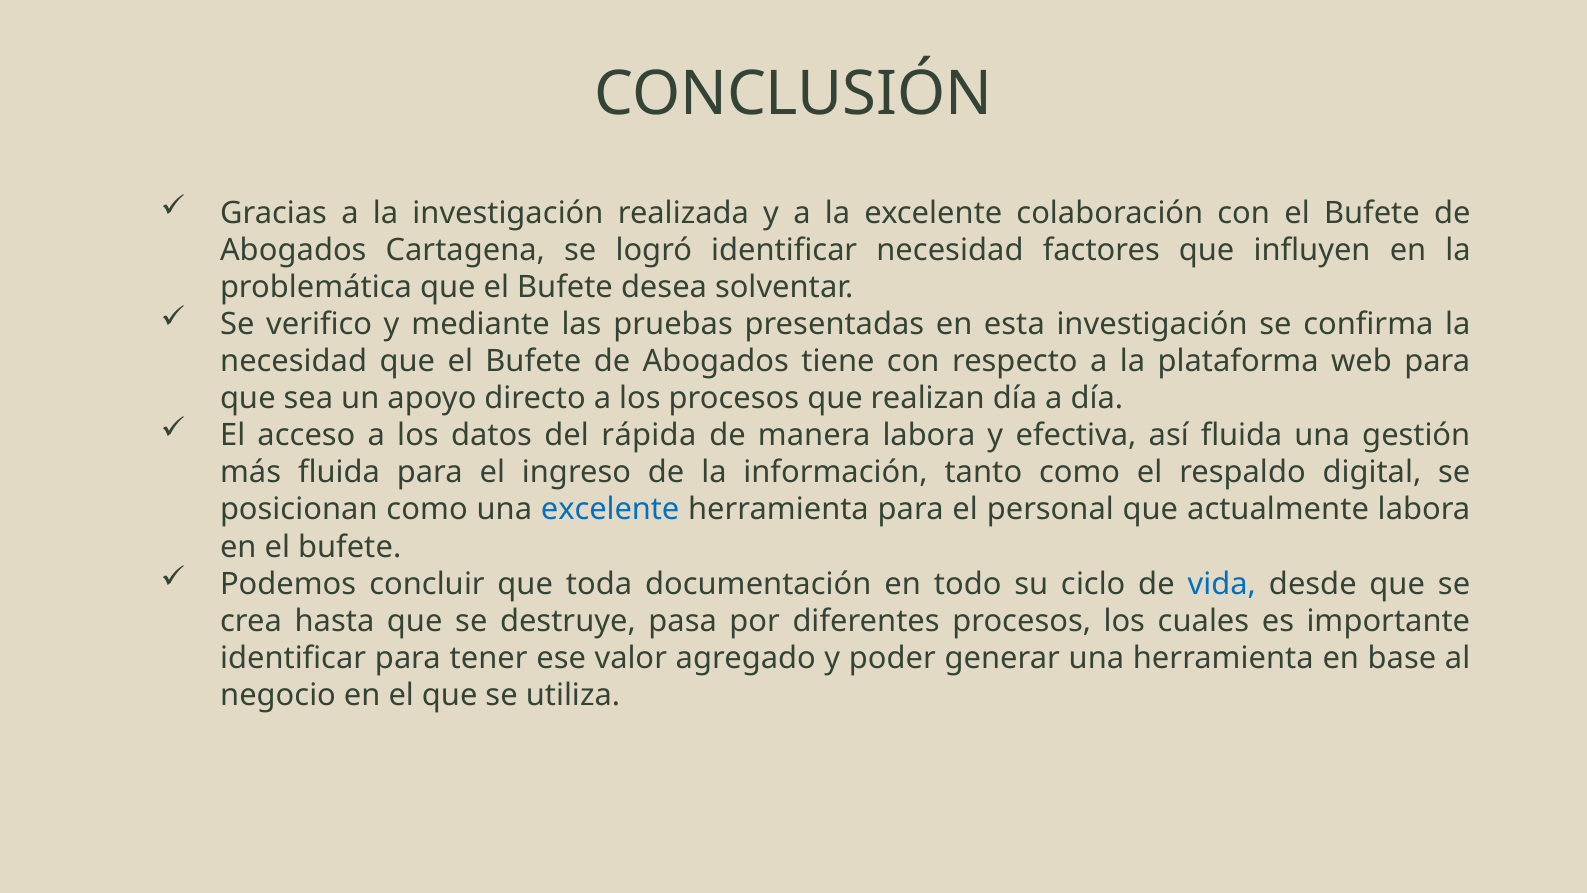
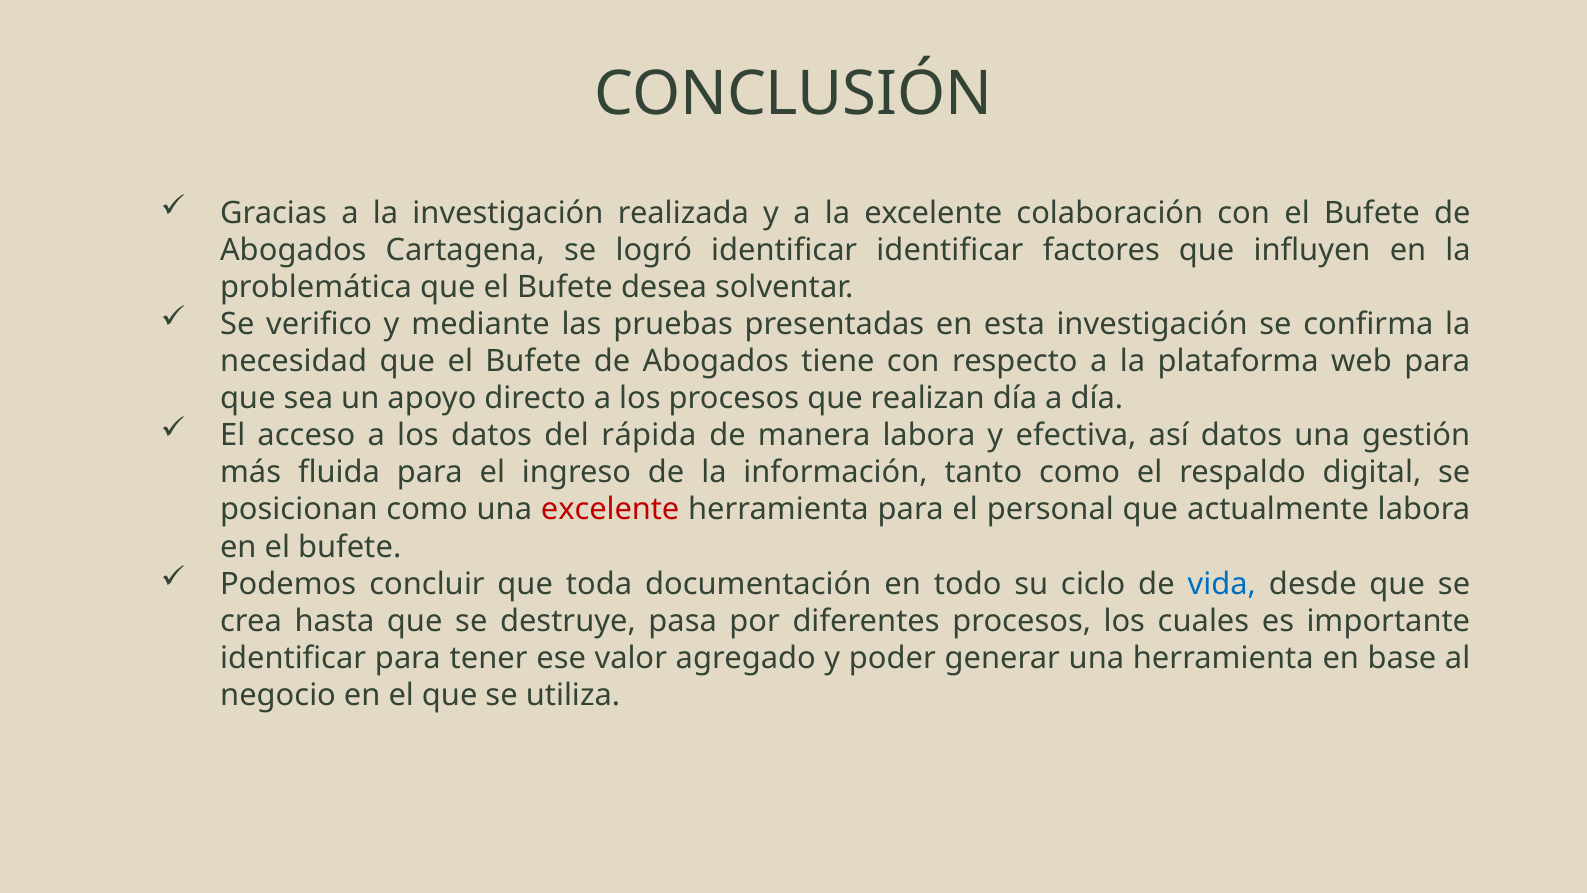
identificar necesidad: necesidad -> identificar
así fluida: fluida -> datos
excelente at (610, 510) colour: blue -> red
